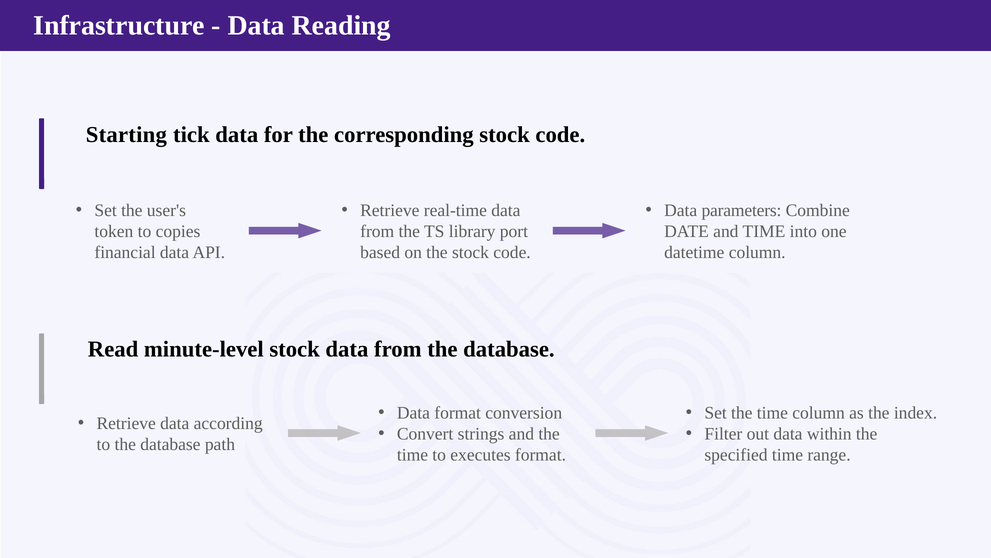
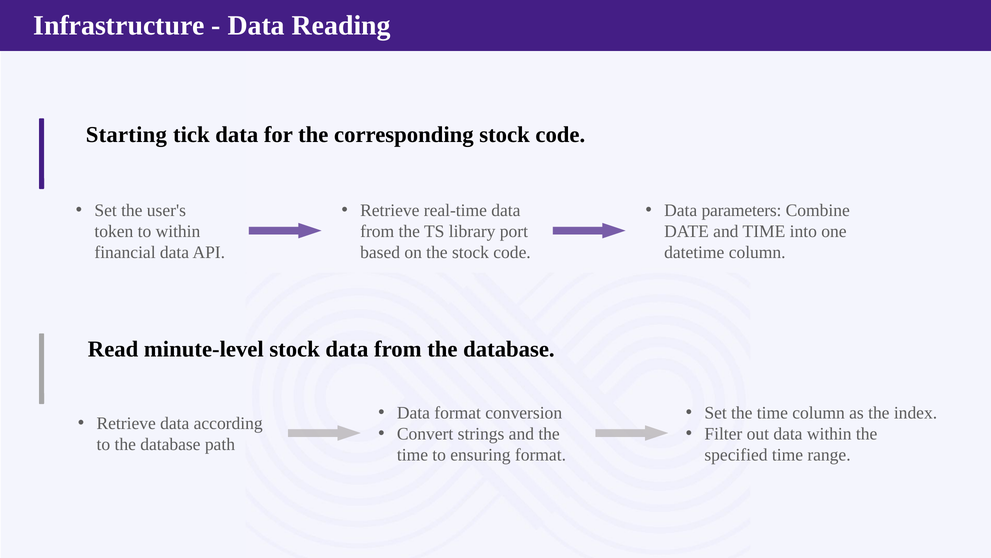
to copies: copies -> within
executes: executes -> ensuring
